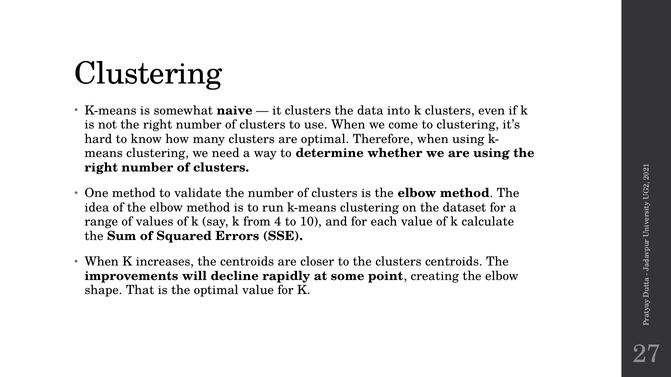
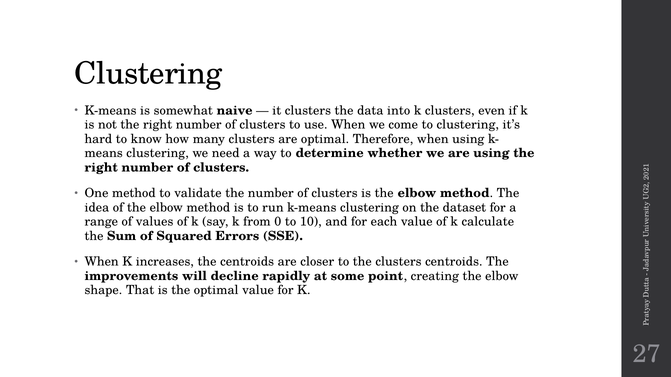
from 4: 4 -> 0
